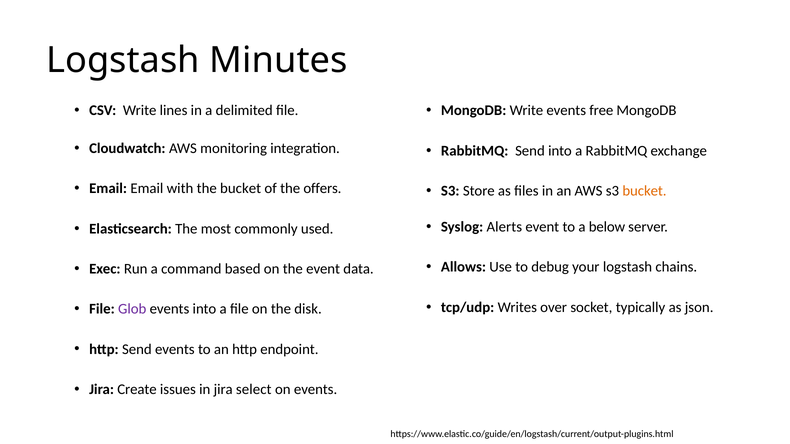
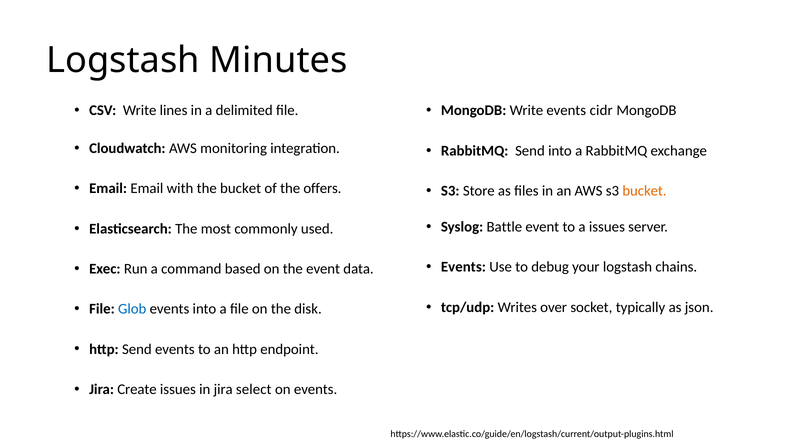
free: free -> cidr
Alerts: Alerts -> Battle
a below: below -> issues
Allows at (463, 267): Allows -> Events
Glob colour: purple -> blue
